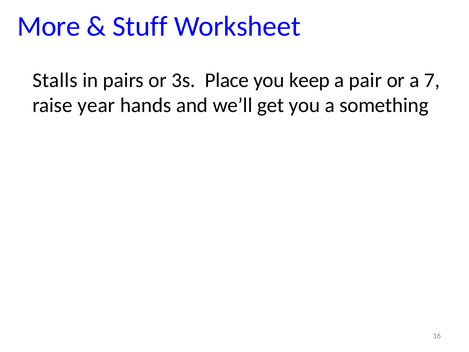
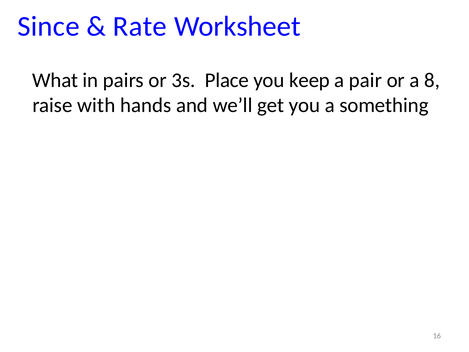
More: More -> Since
Stuff: Stuff -> Rate
Stalls: Stalls -> What
7: 7 -> 8
year: year -> with
